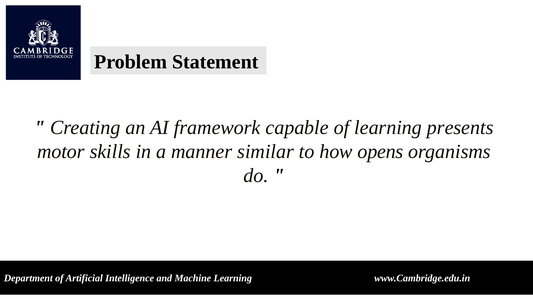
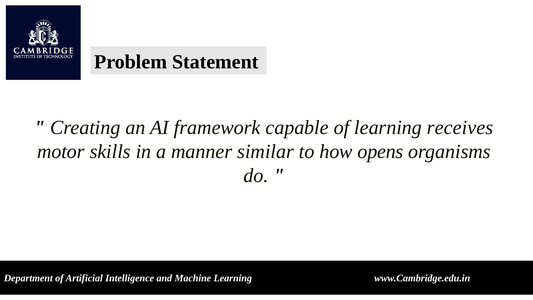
presents: presents -> receives
